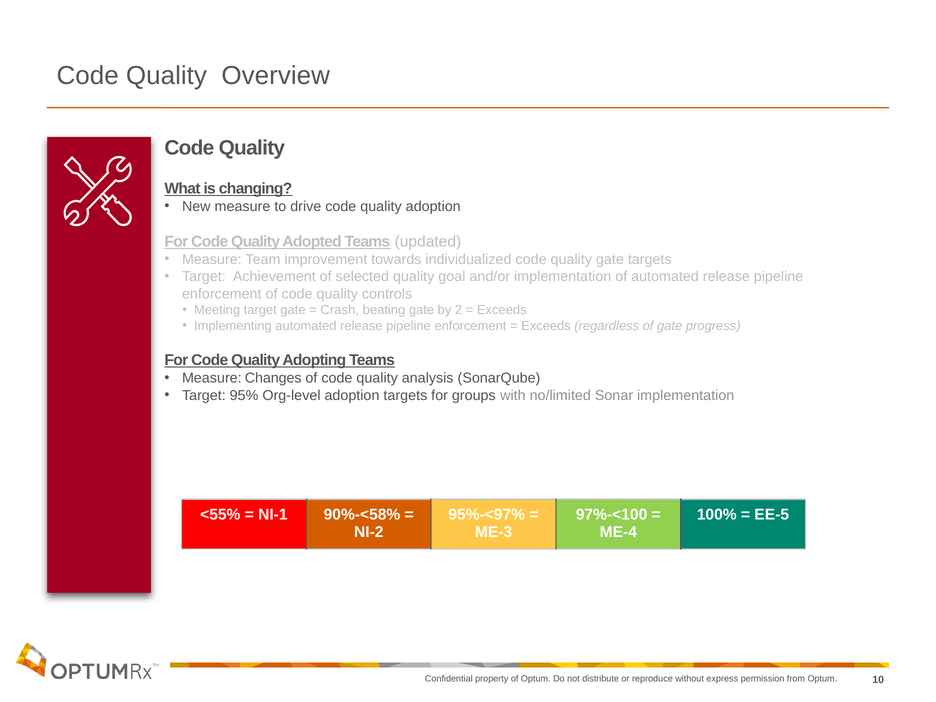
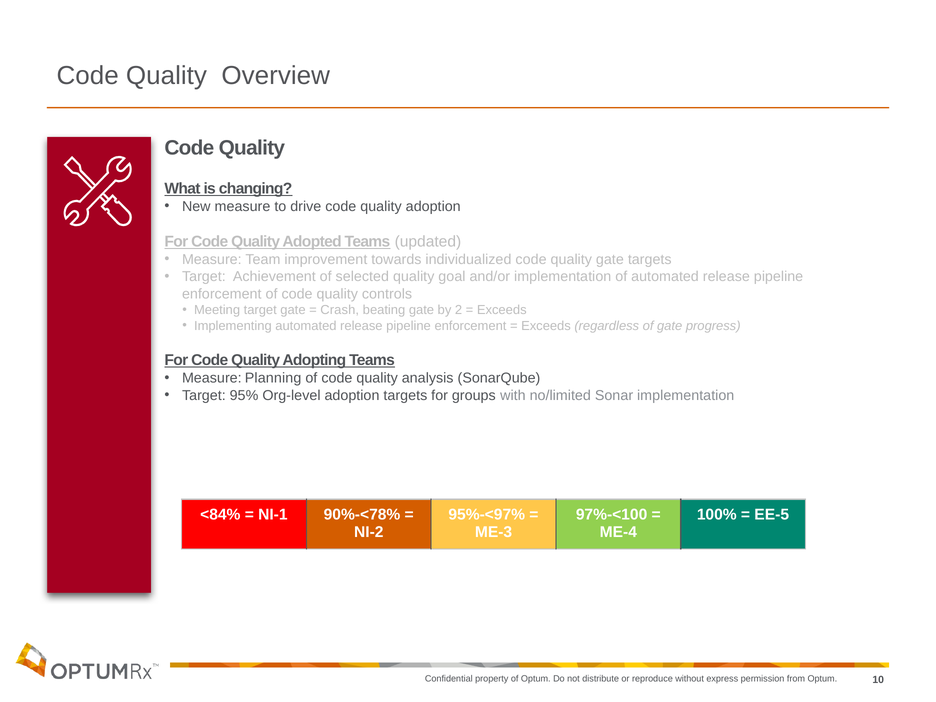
Changes: Changes -> Planning
<55%: <55% -> <84%
90%-<58%: 90%-<58% -> 90%-<78%
